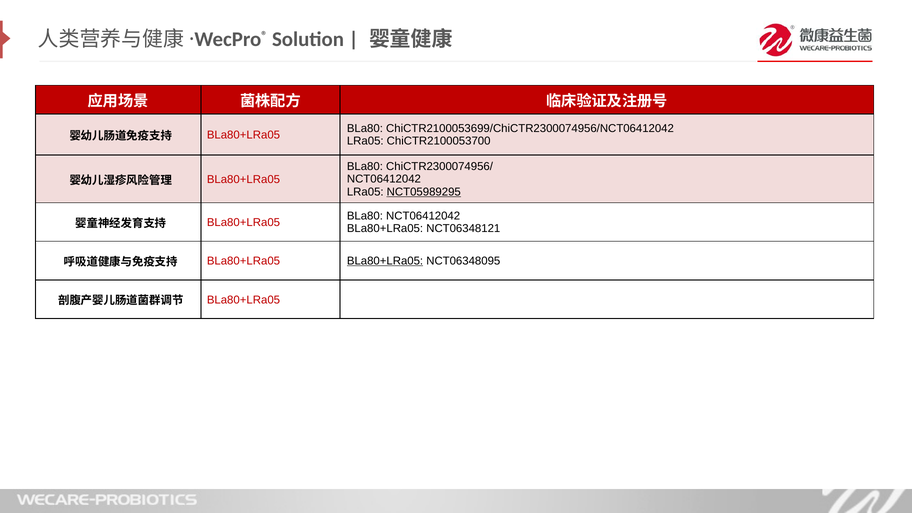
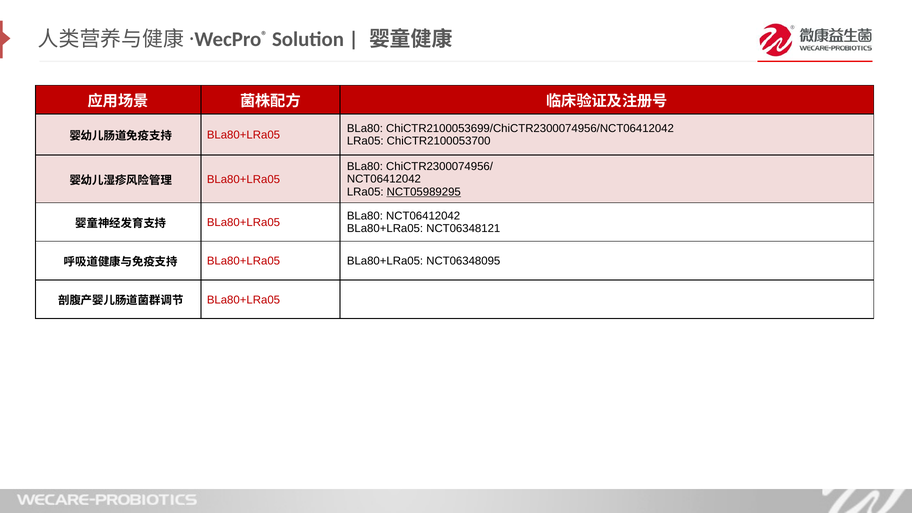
BLa80+LRa05 at (385, 261) underline: present -> none
